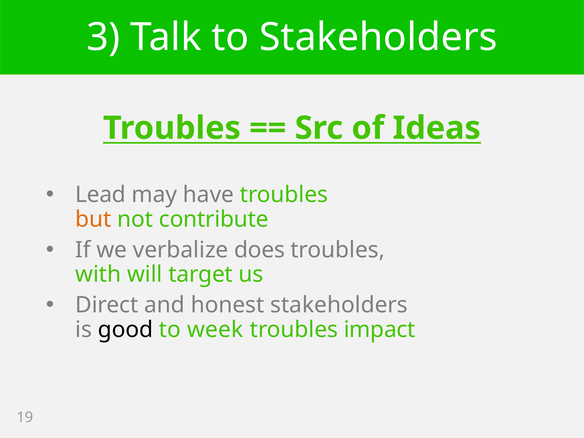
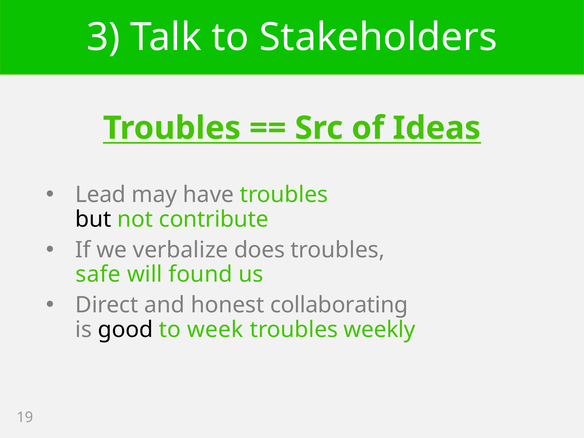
but colour: orange -> black
with: with -> safe
target: target -> found
honest stakeholders: stakeholders -> collaborating
impact: impact -> weekly
